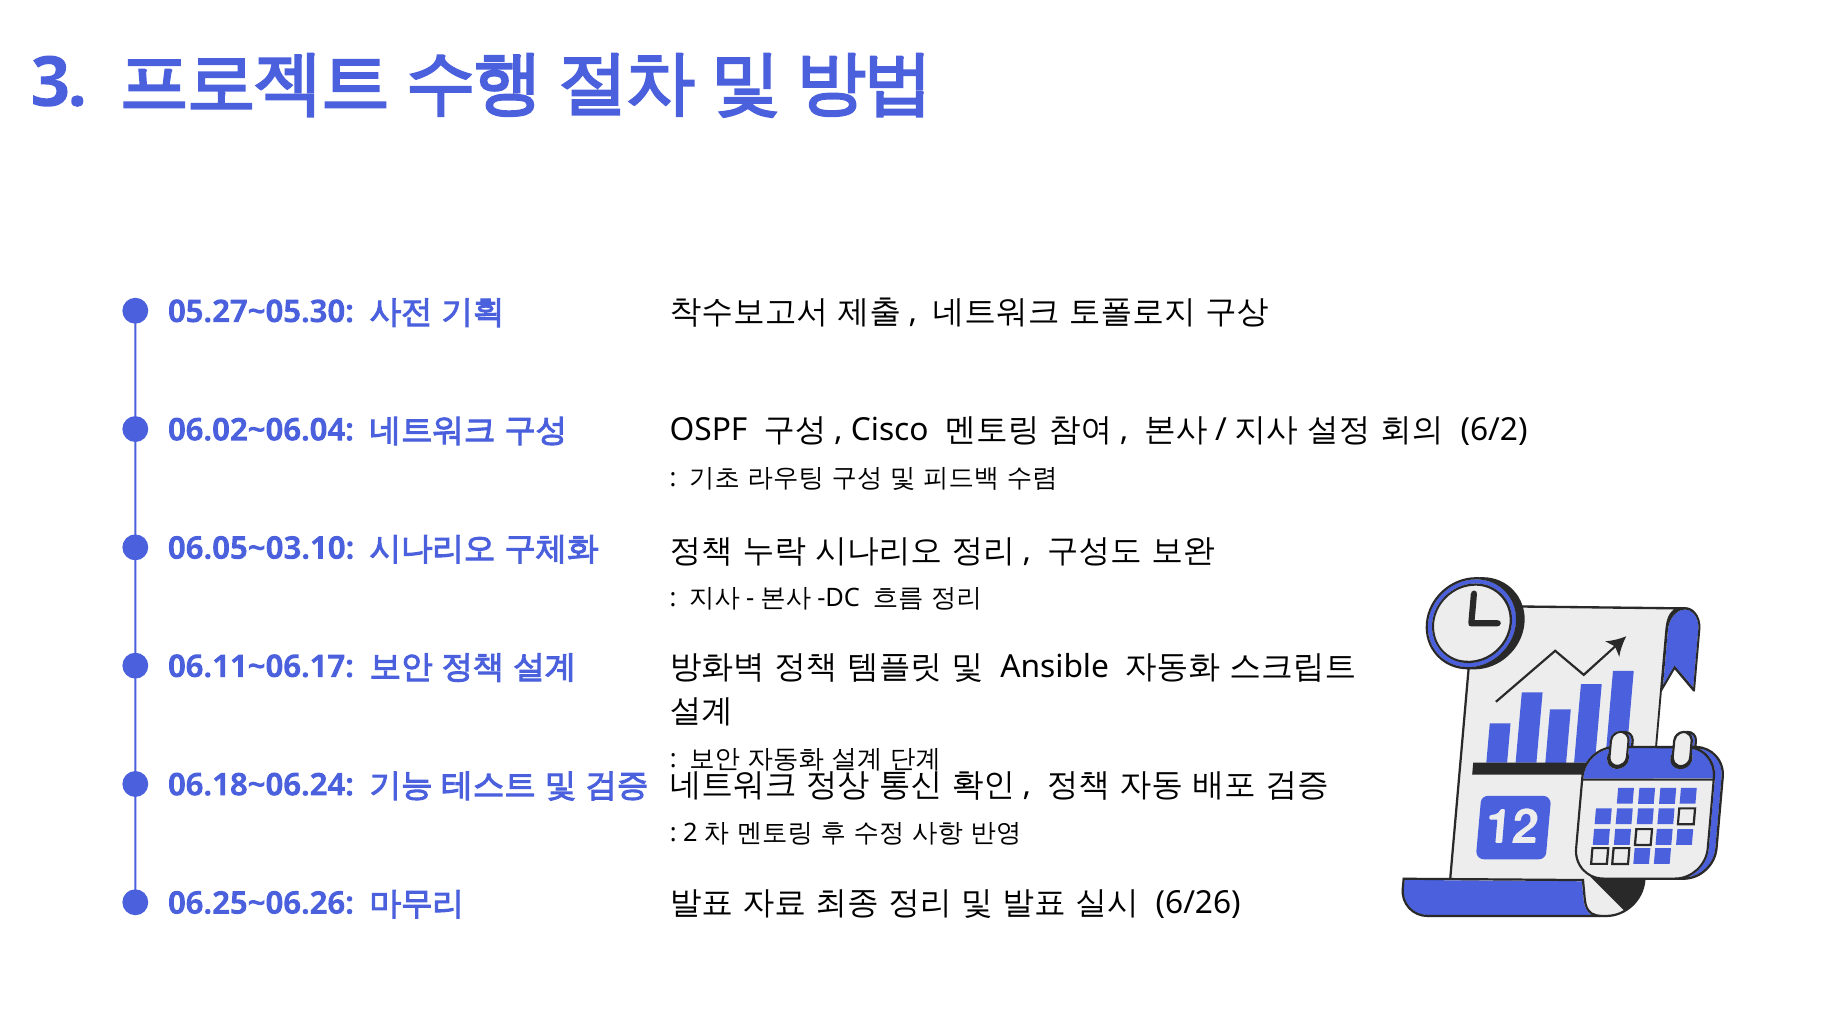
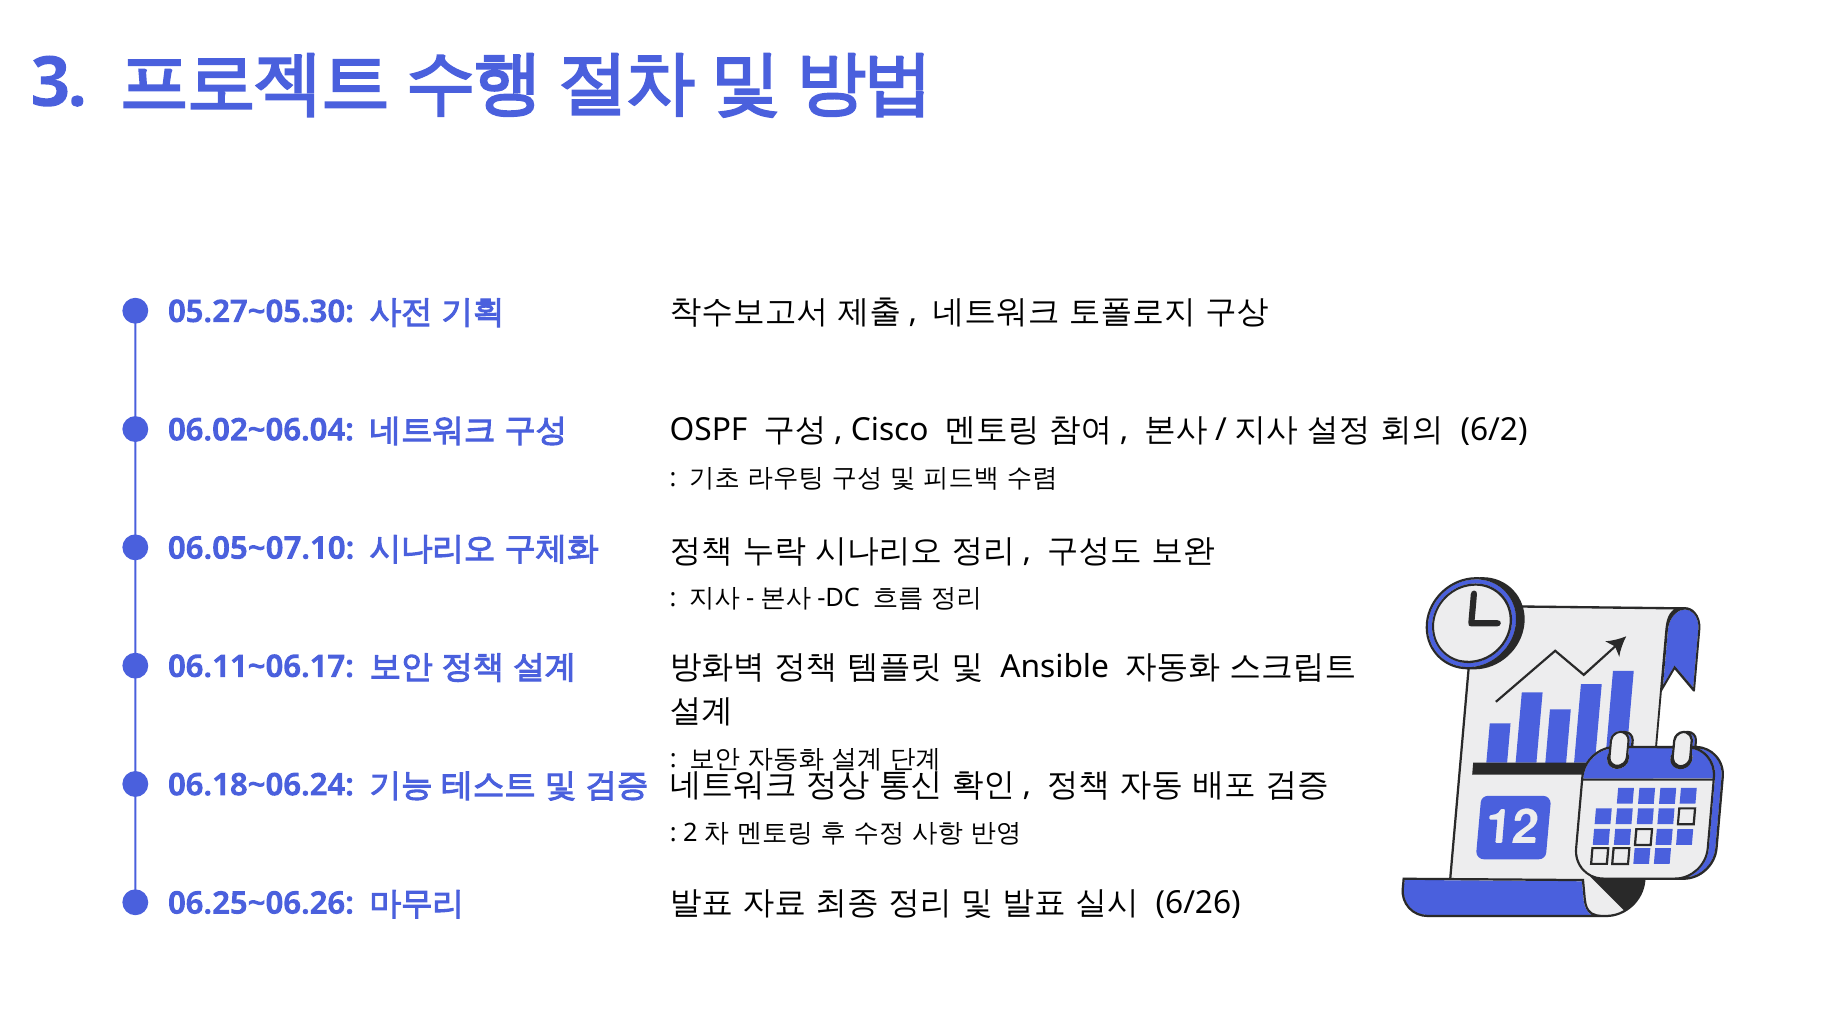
06.05~03.10: 06.05~03.10 -> 06.05~07.10
